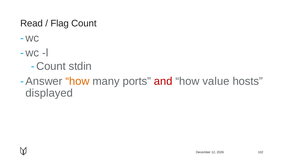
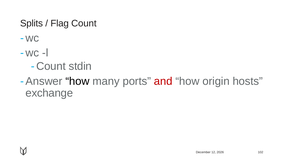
Read: Read -> Splits
how at (77, 81) colour: orange -> black
value: value -> origin
displayed: displayed -> exchange
